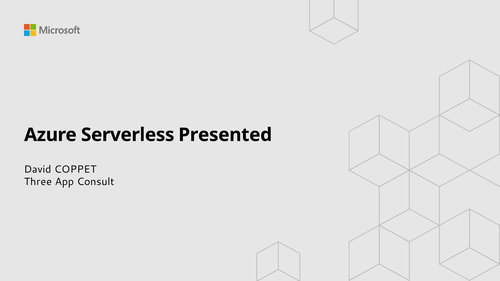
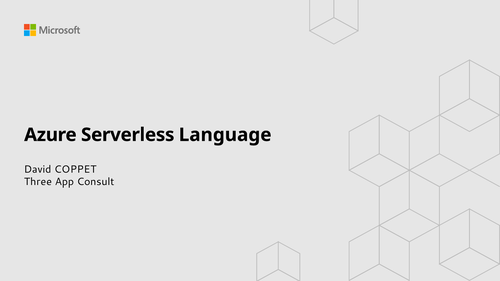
Presented: Presented -> Language
